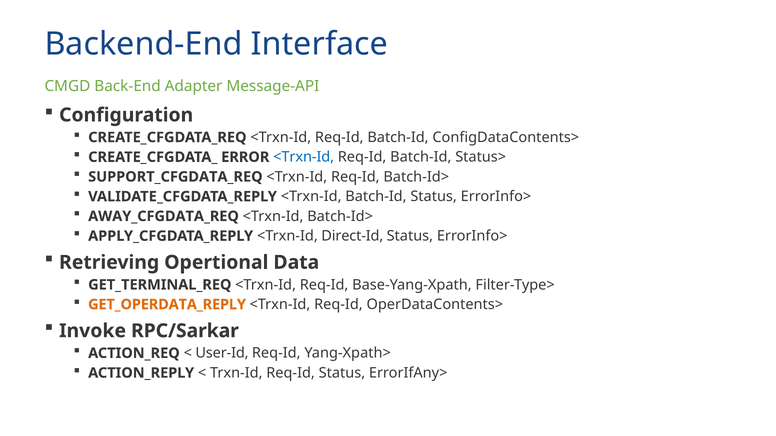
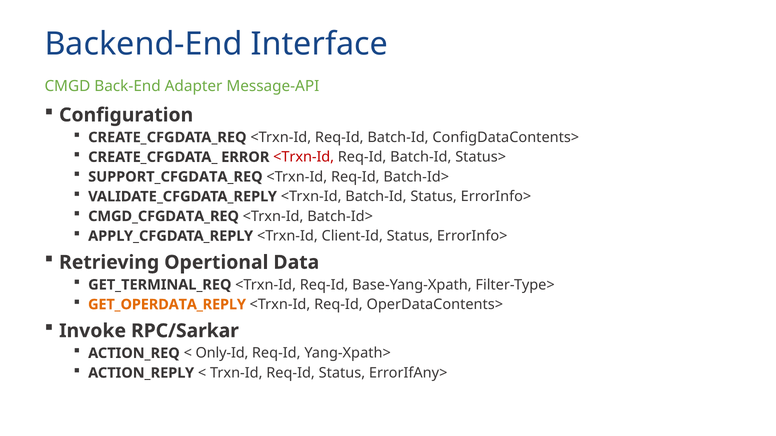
<Trxn-Id at (304, 157) colour: blue -> red
AWAY_CFGDATA_REQ: AWAY_CFGDATA_REQ -> CMGD_CFGDATA_REQ
Direct-Id: Direct-Id -> Client-Id
User-Id: User-Id -> Only-Id
